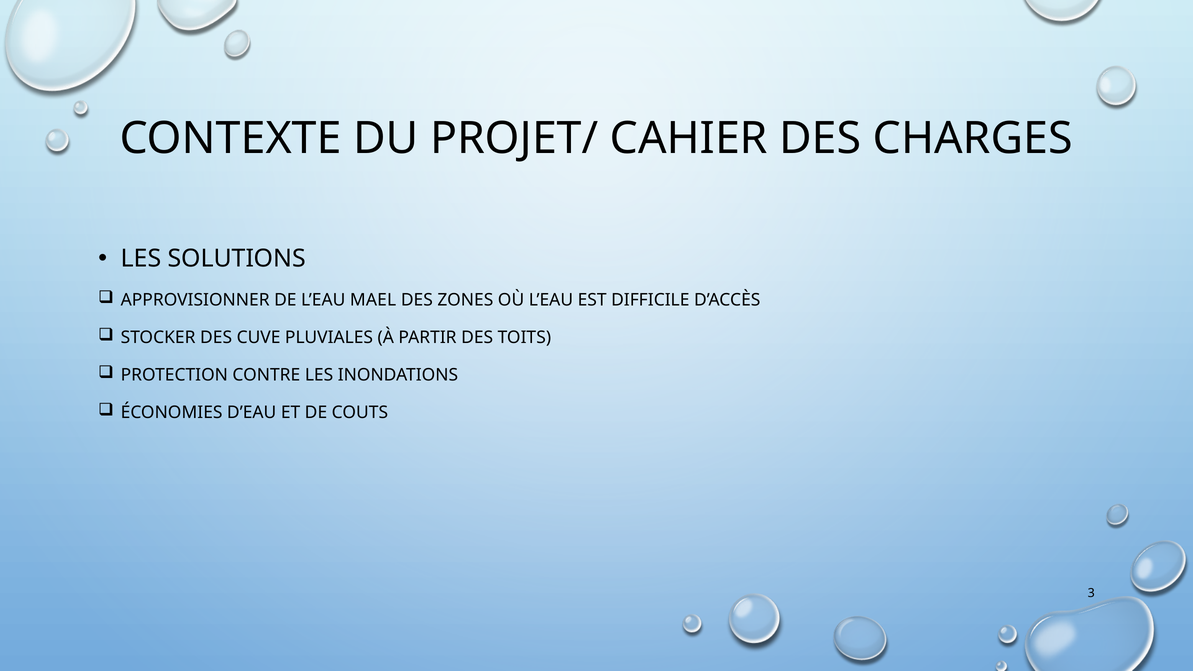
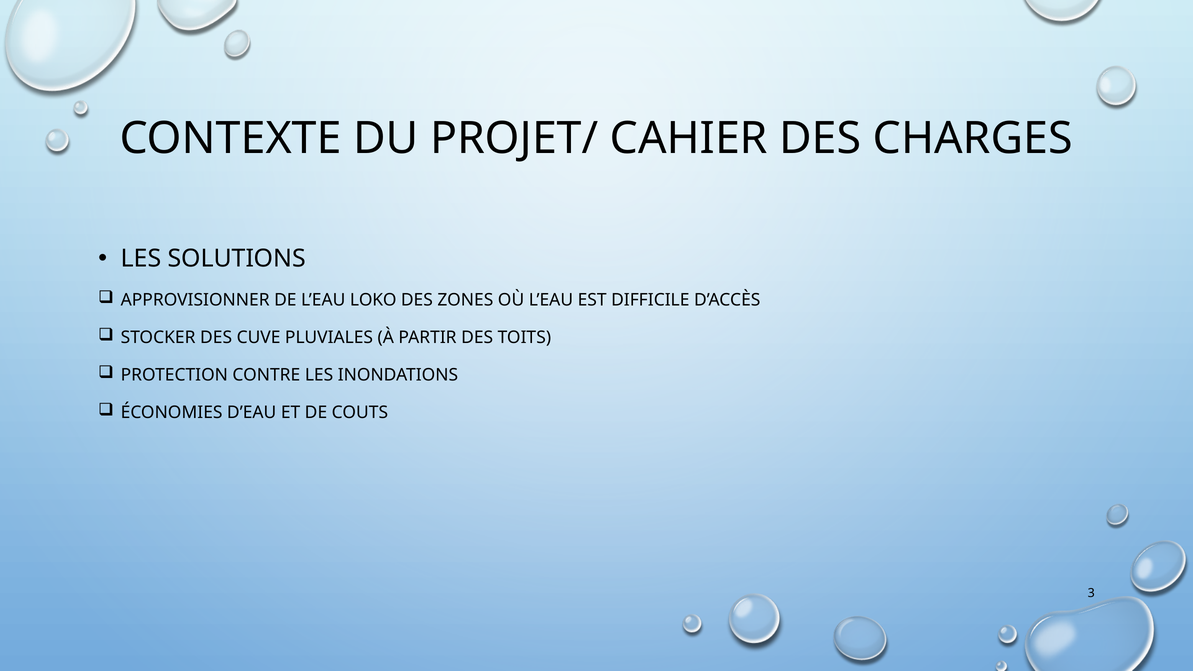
MAEL: MAEL -> LOKO
